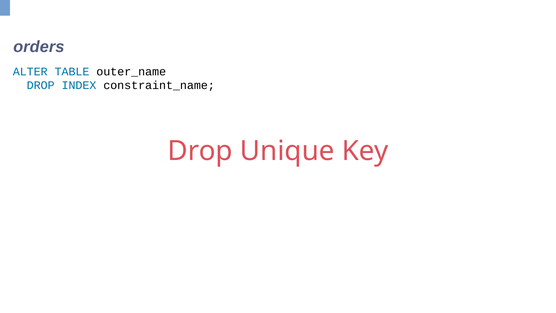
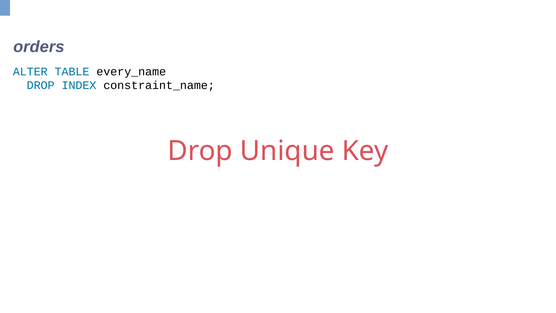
outer_name: outer_name -> every_name
